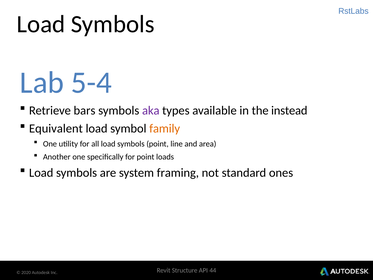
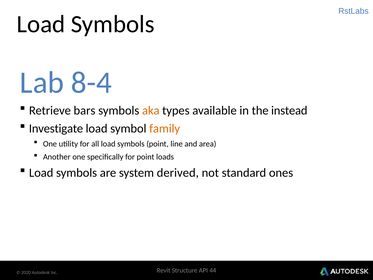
5-4: 5-4 -> 8-4
aka colour: purple -> orange
Equivalent: Equivalent -> Investigate
framing: framing -> derived
